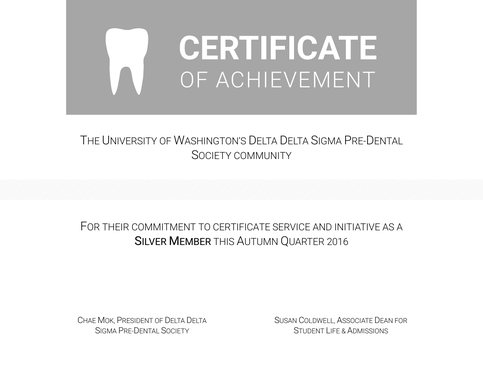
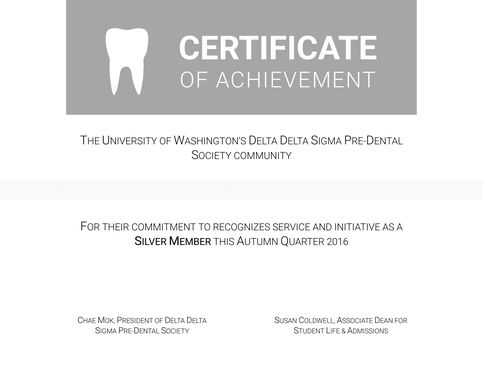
TO CERTIFICATE: CERTIFICATE -> RECOGNIZES
